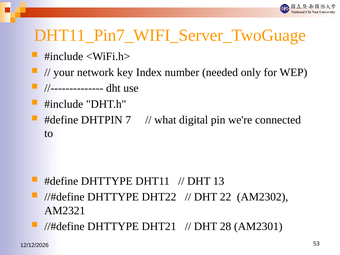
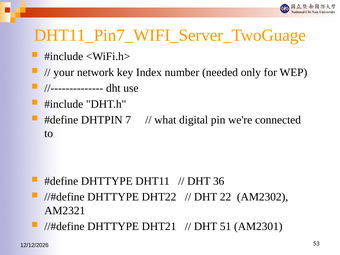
13: 13 -> 36
28: 28 -> 51
